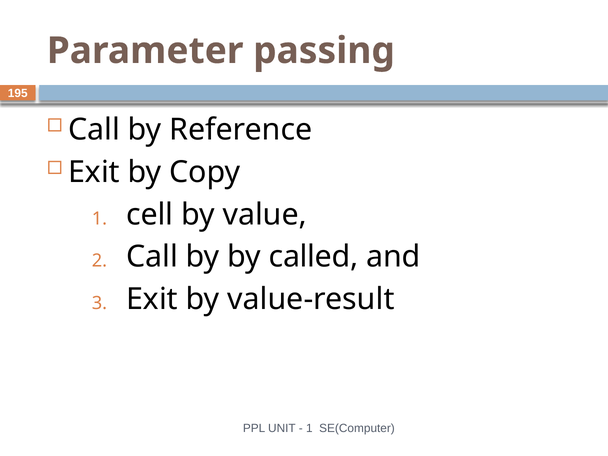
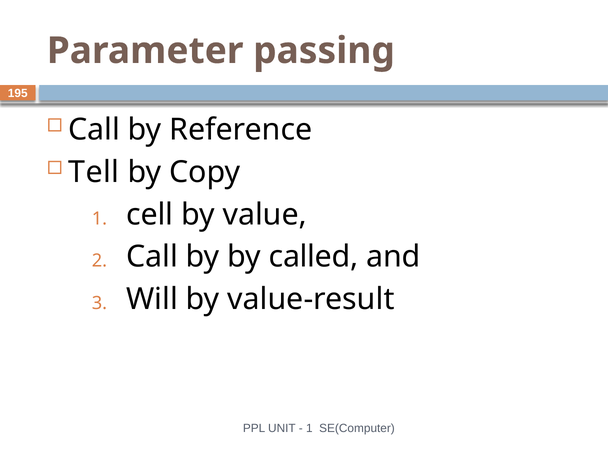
Exit at (94, 172): Exit -> Tell
Exit at (152, 299): Exit -> Will
